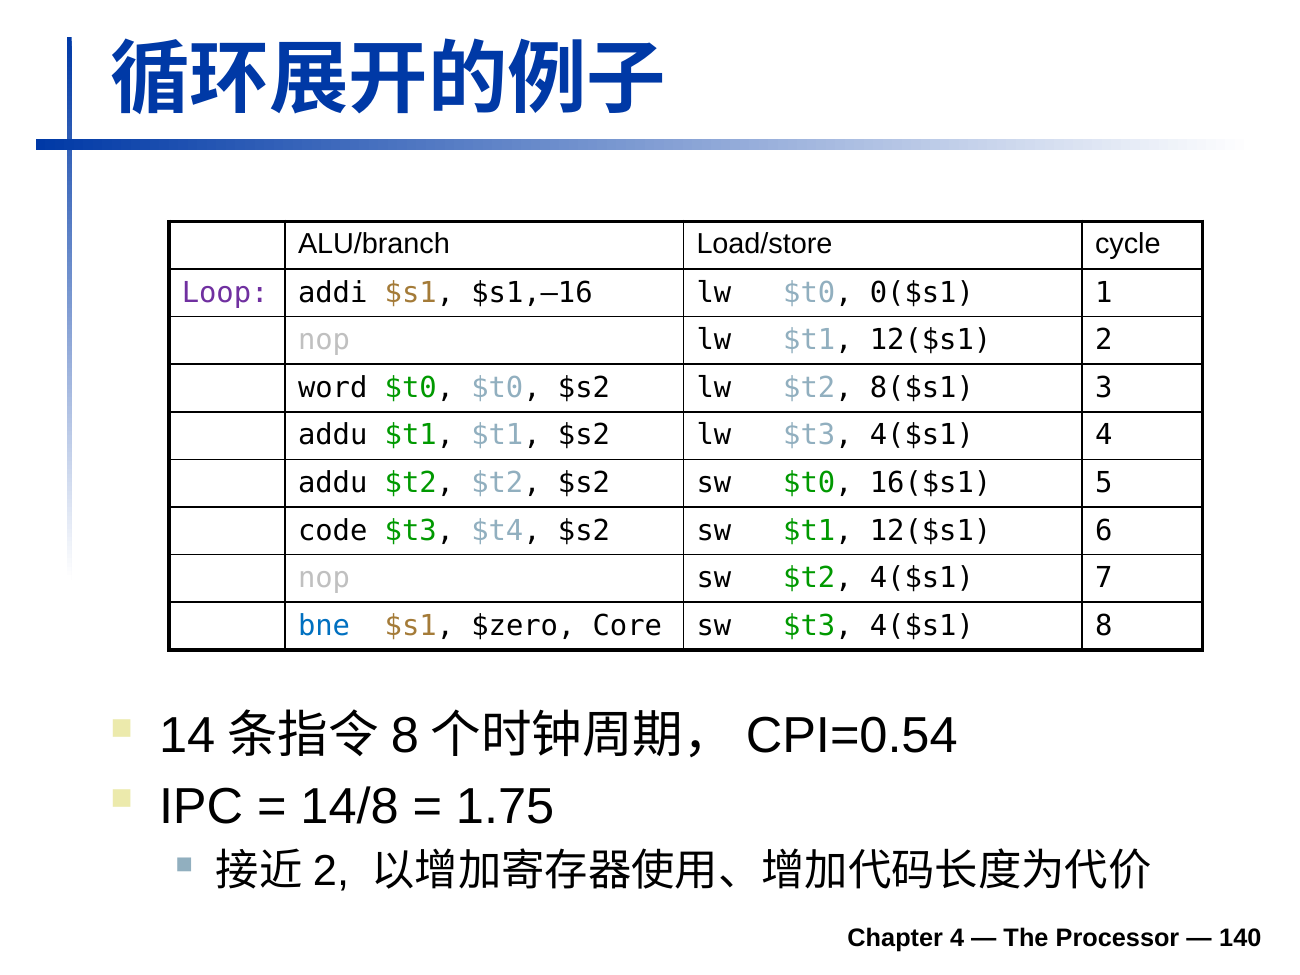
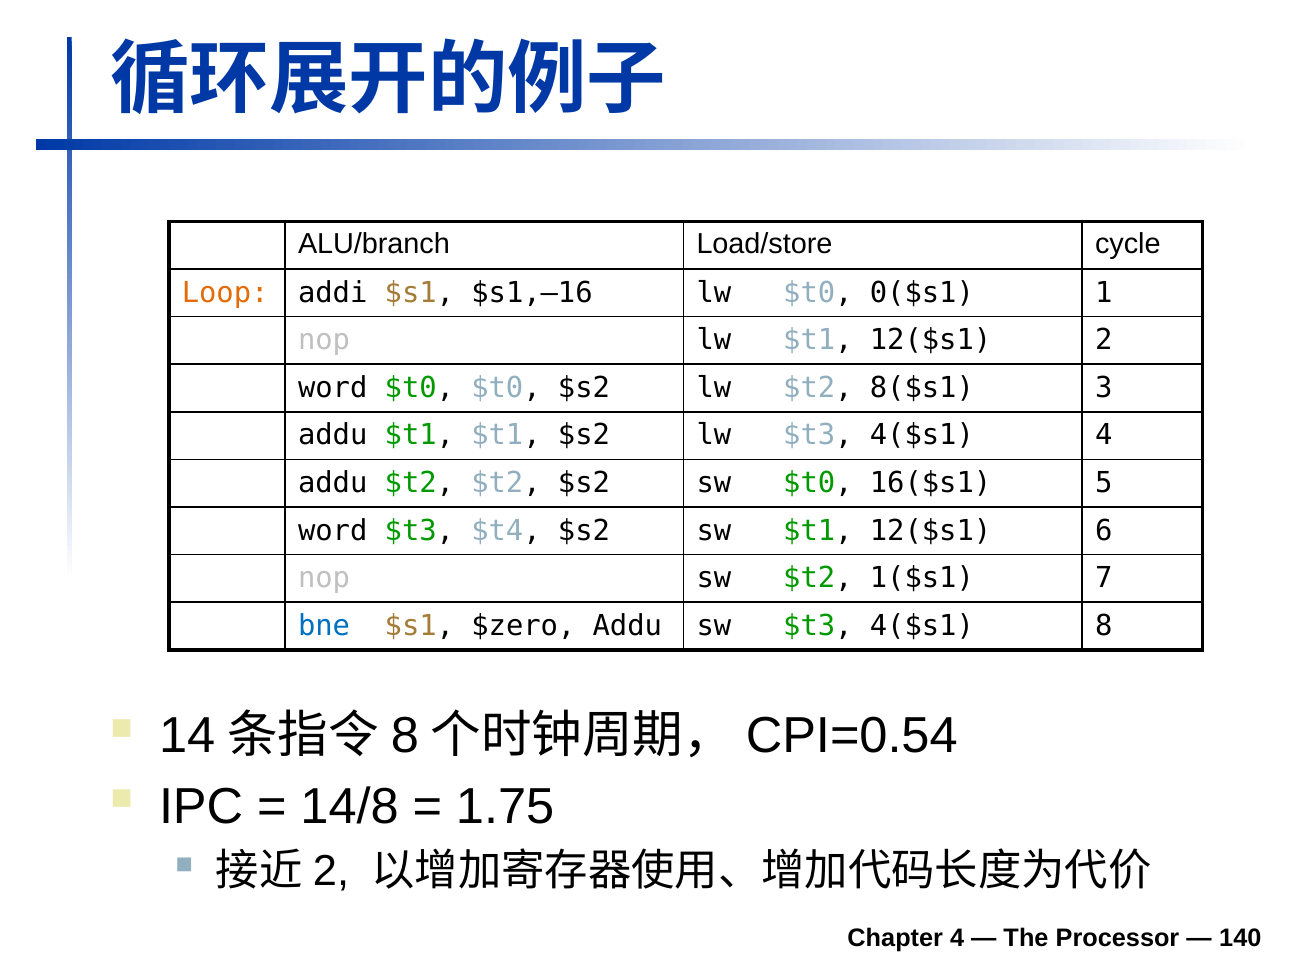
Loop colour: purple -> orange
code at (333, 531): code -> word
$t2 4($s1: 4($s1 -> 1($s1
$zero Core: Core -> Addu
